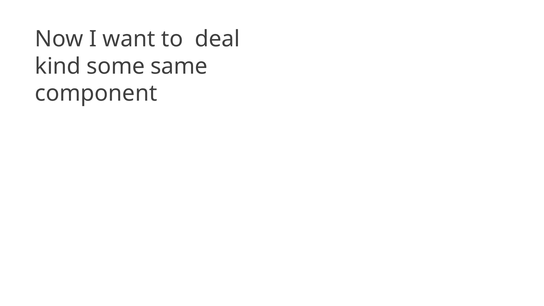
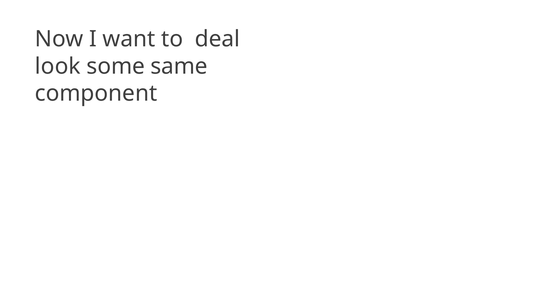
kind: kind -> look
